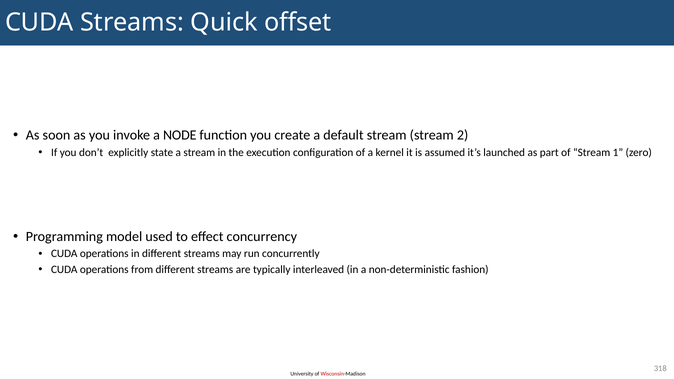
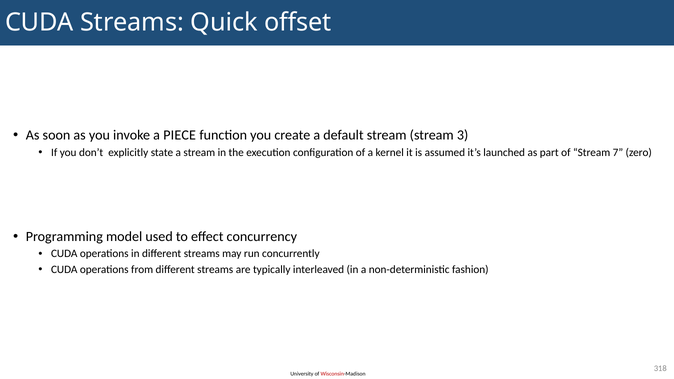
NODE: NODE -> PIECE
2: 2 -> 3
1: 1 -> 7
